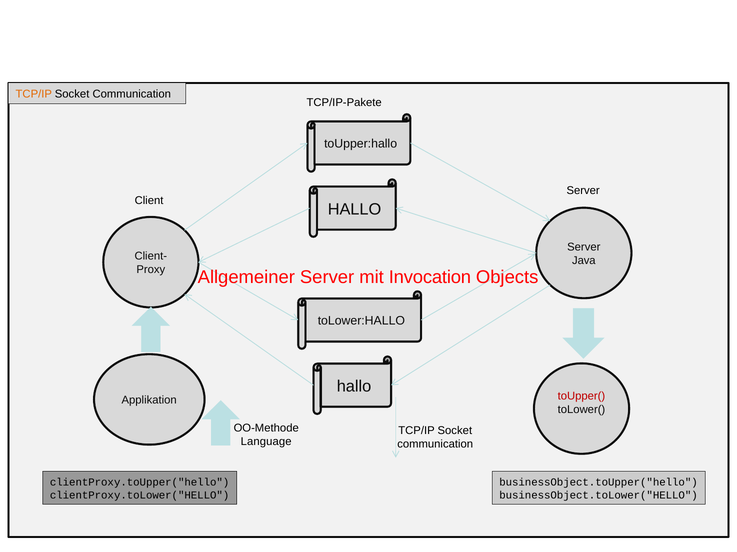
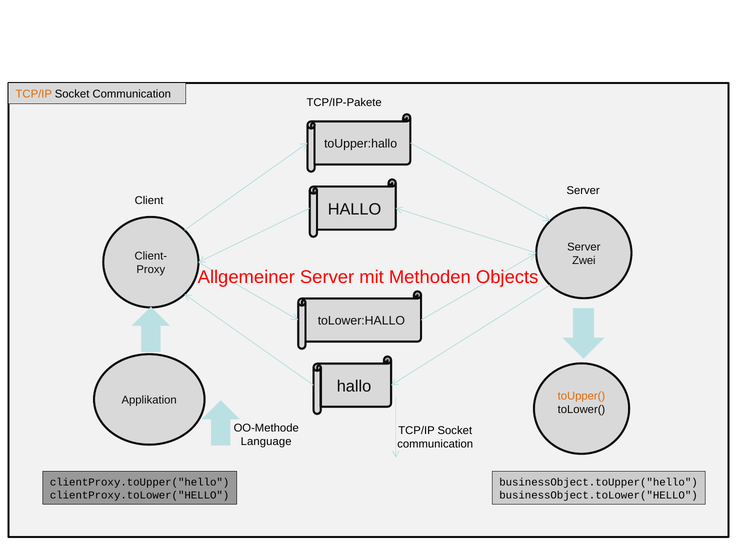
Java: Java -> Zwei
Invocation: Invocation -> Methoden
toUpper( colour: red -> orange
